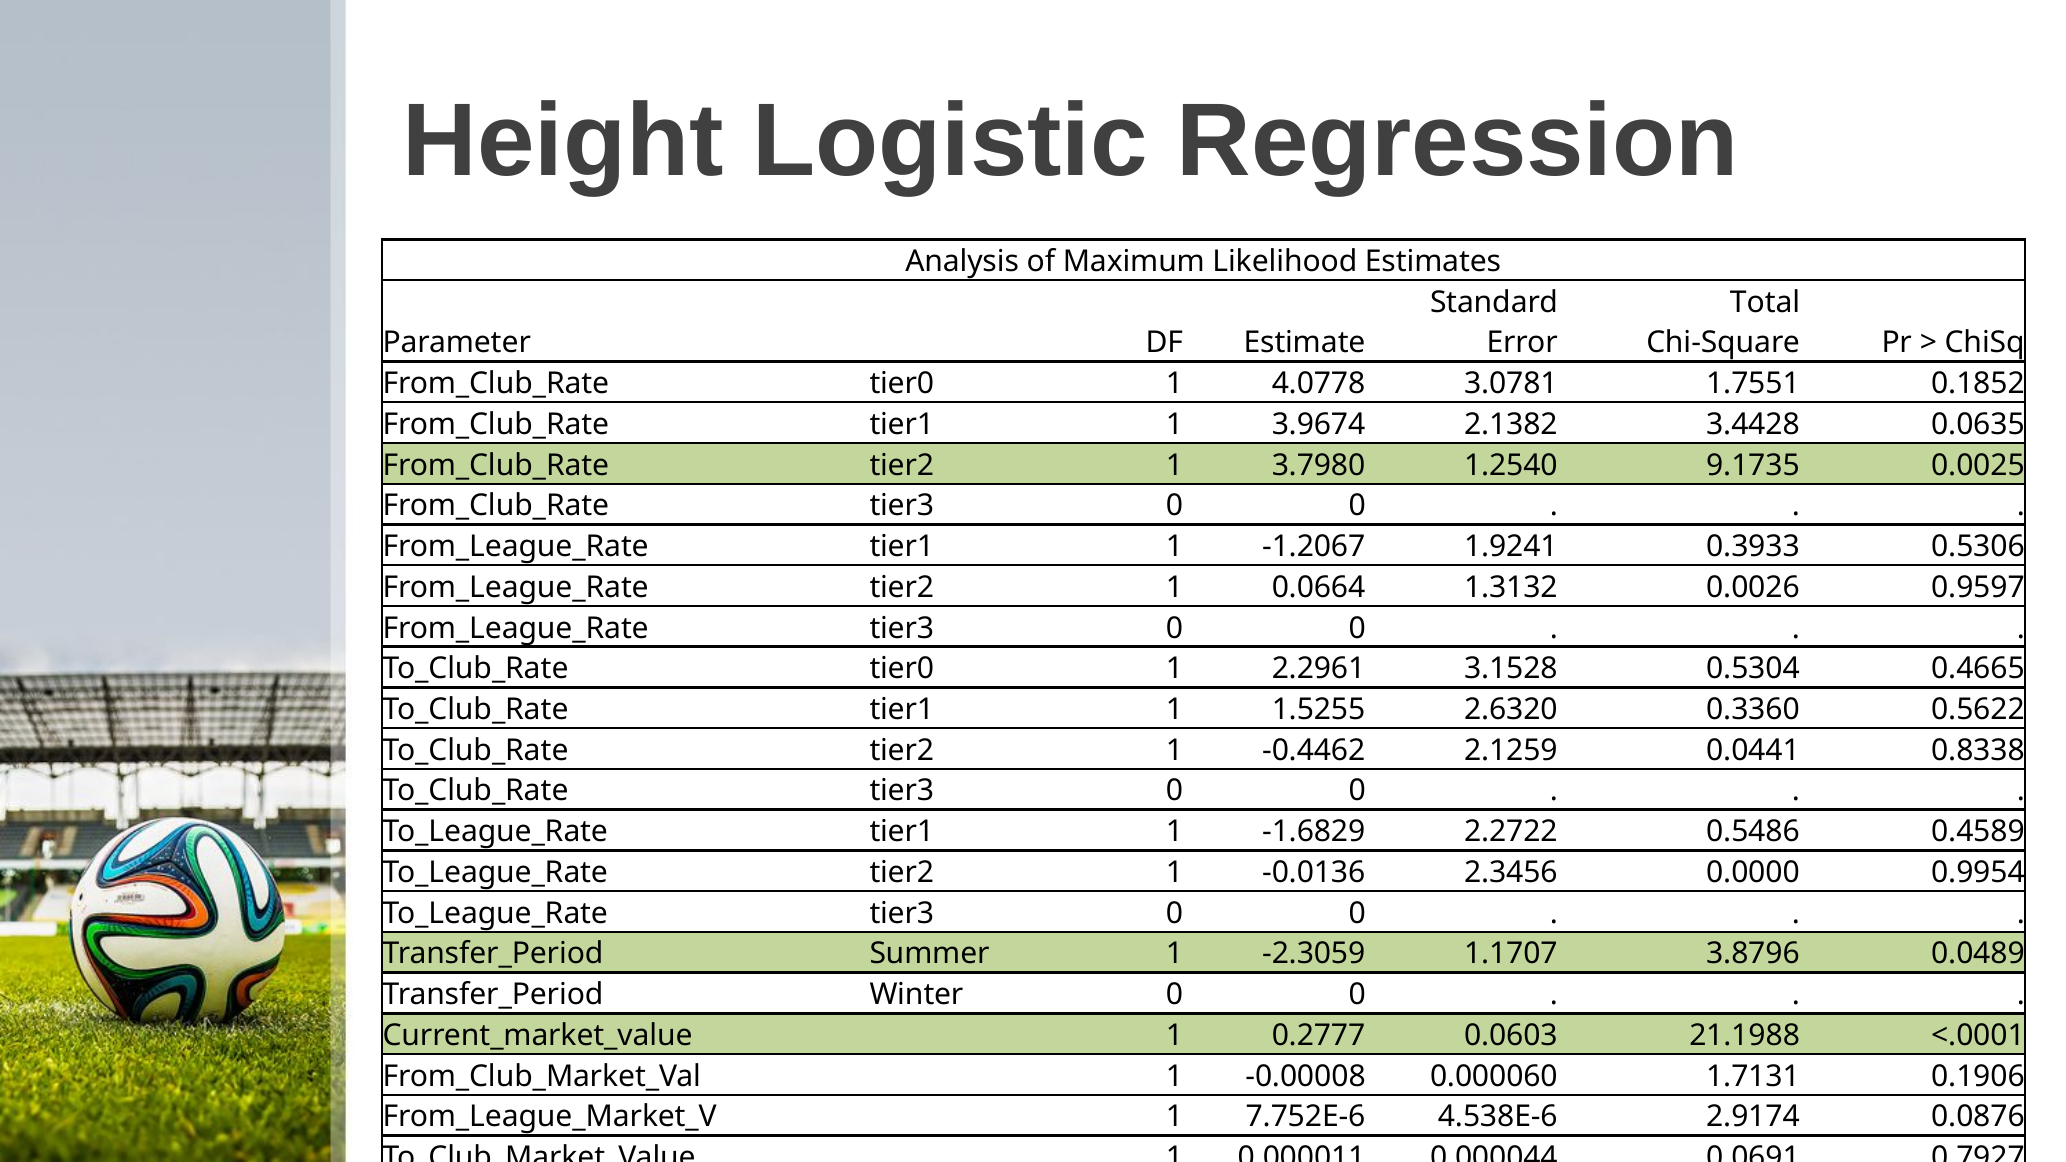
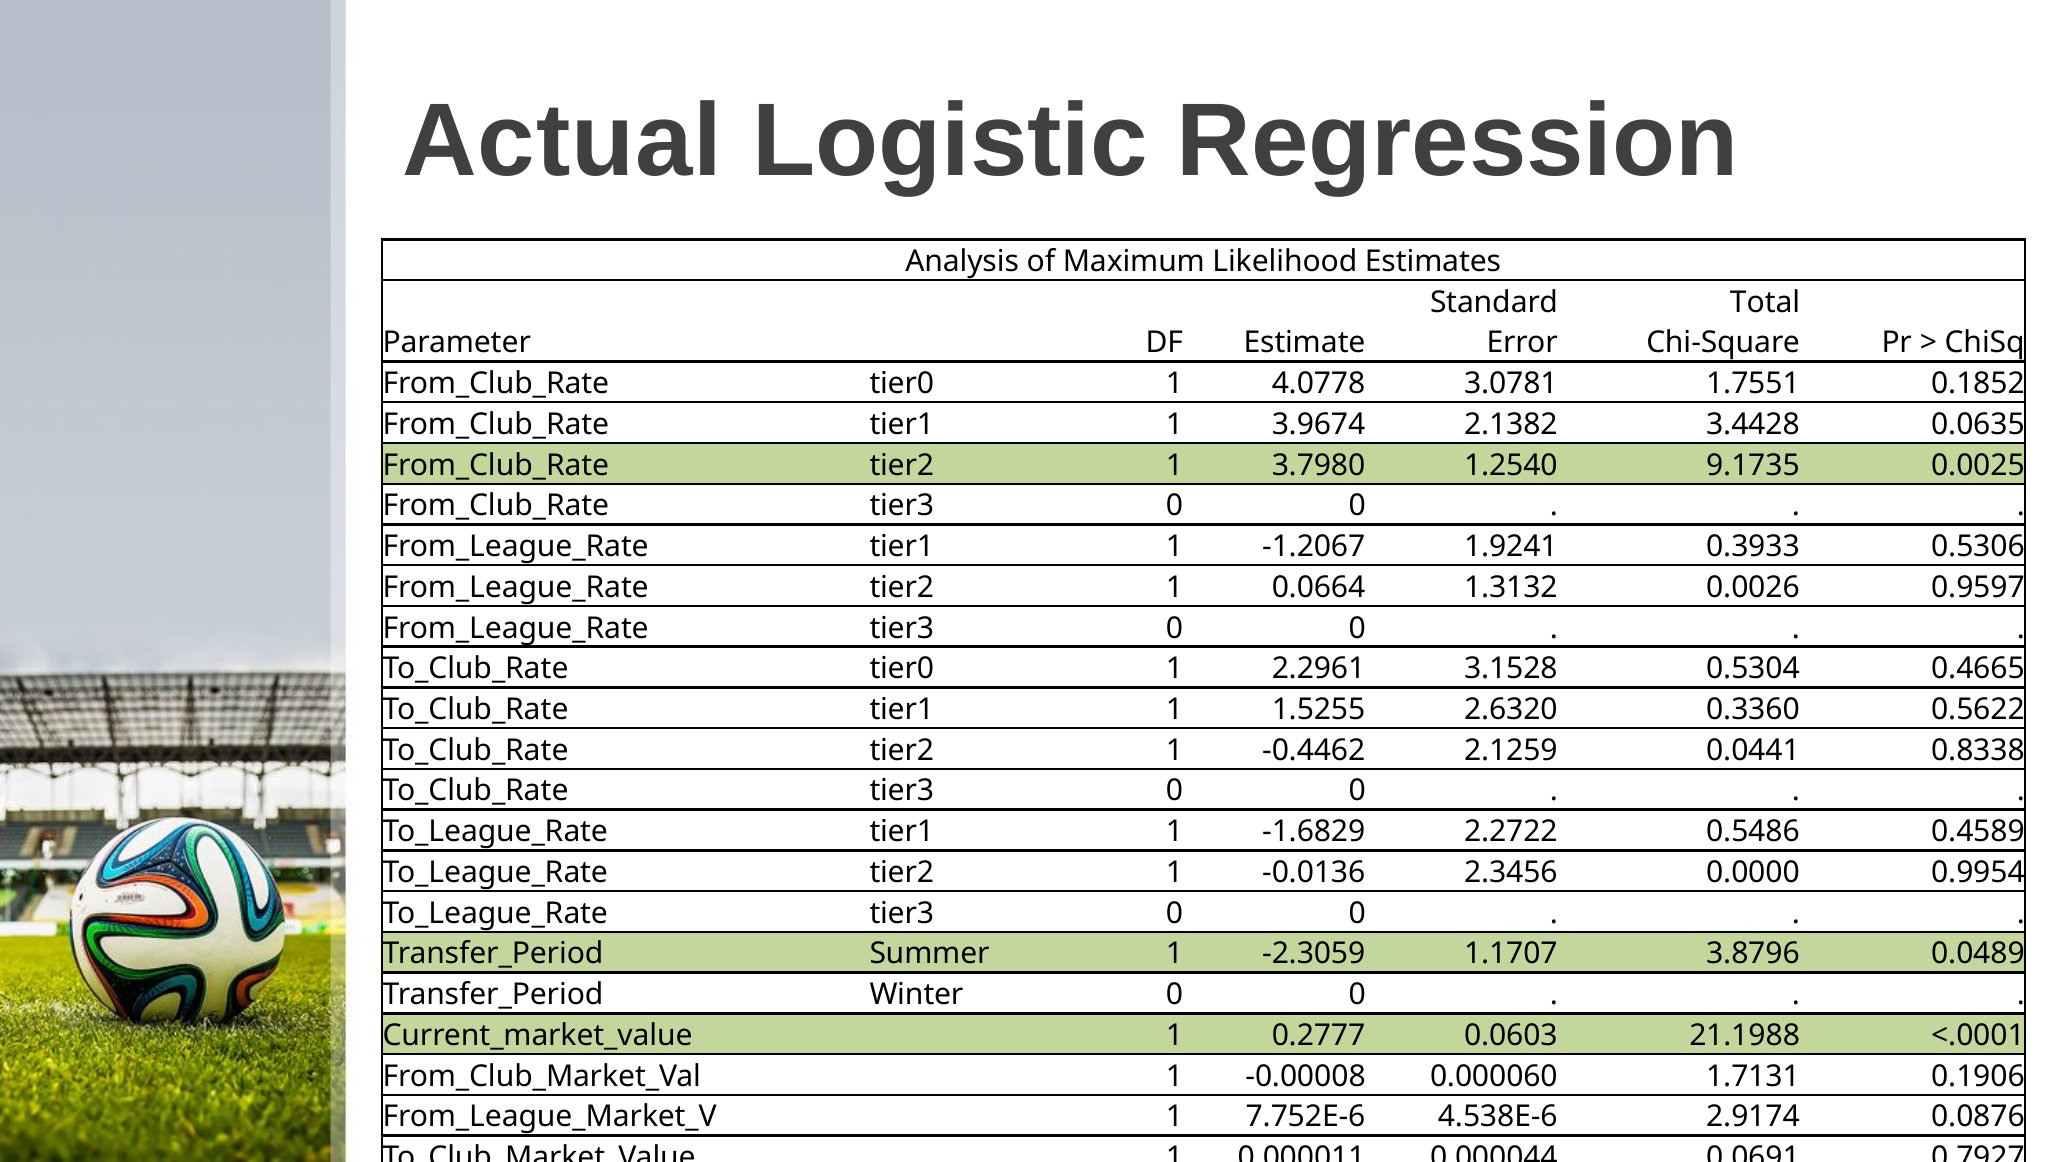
Height: Height -> Actual
